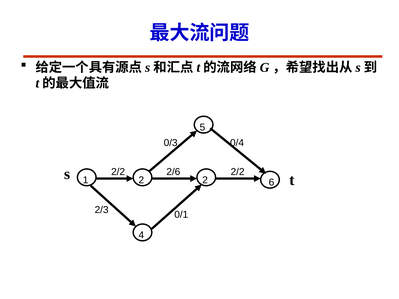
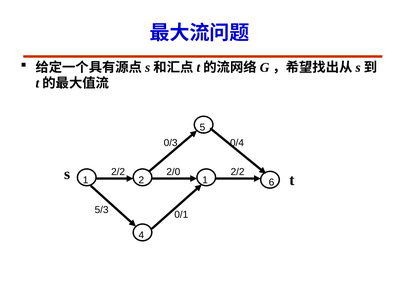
2/6: 2/6 -> 2/0
2 2: 2 -> 1
2/3: 2/3 -> 5/3
